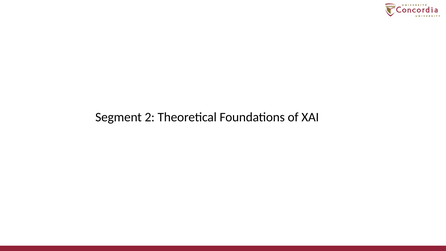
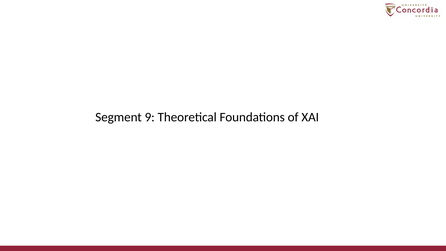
2: 2 -> 9
